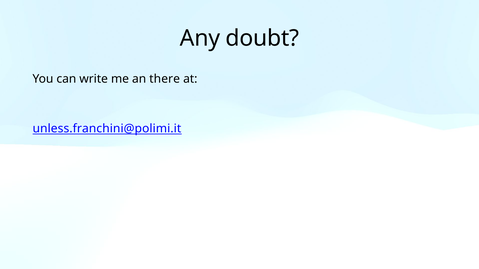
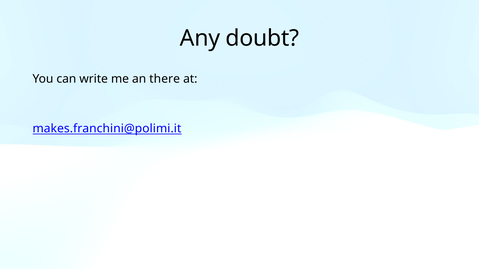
unless.franchini@polimi.it: unless.franchini@polimi.it -> makes.franchini@polimi.it
